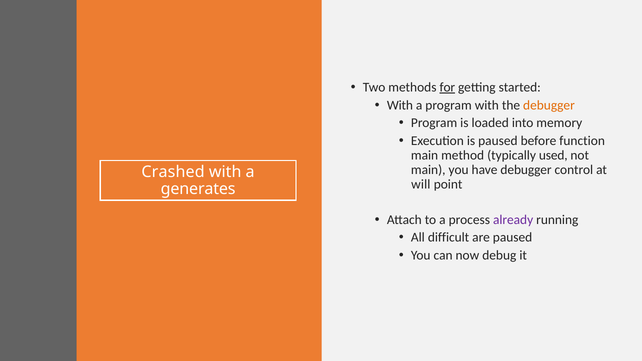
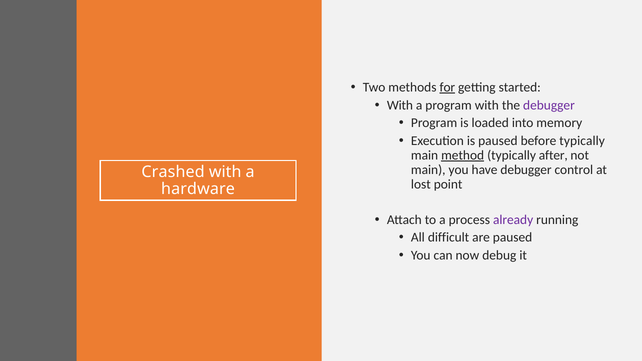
debugger at (549, 105) colour: orange -> purple
before function: function -> typically
method underline: none -> present
used: used -> after
will: will -> lost
generates: generates -> hardware
